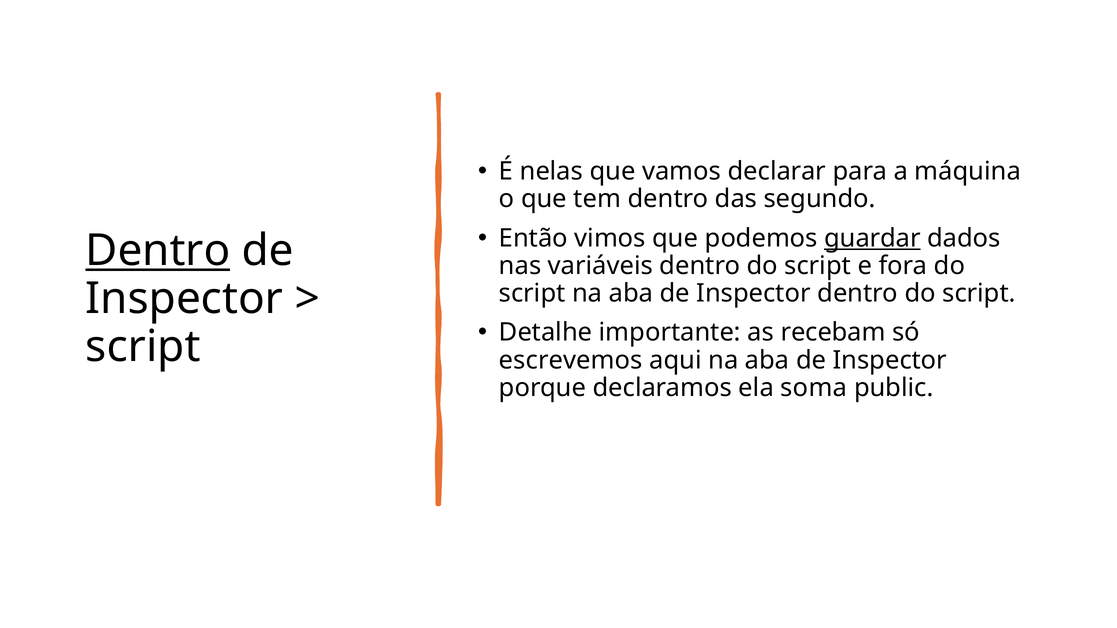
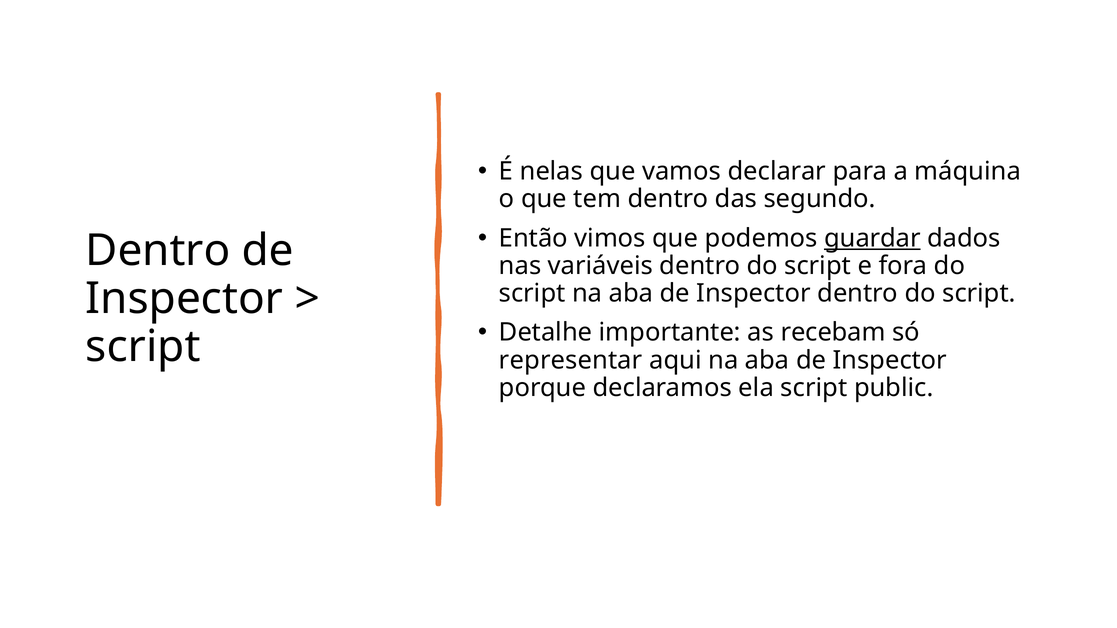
Dentro at (158, 251) underline: present -> none
escrevemos: escrevemos -> representar
ela soma: soma -> script
